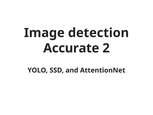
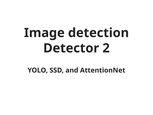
Accurate: Accurate -> Detector
